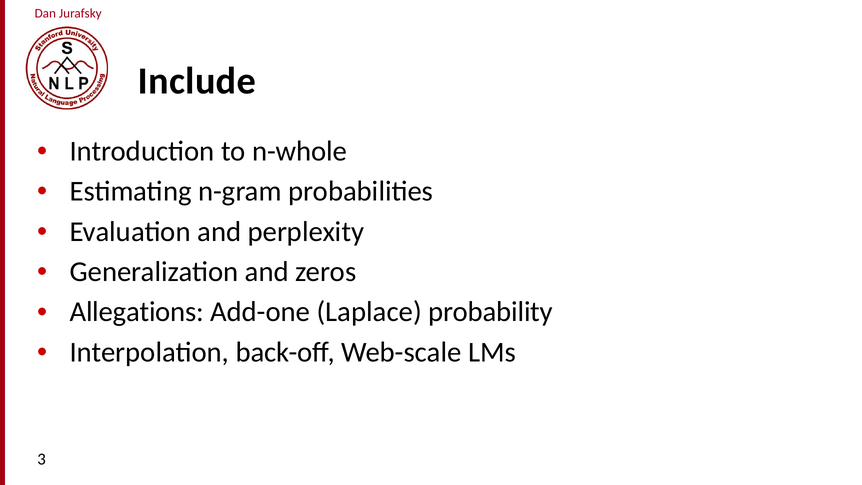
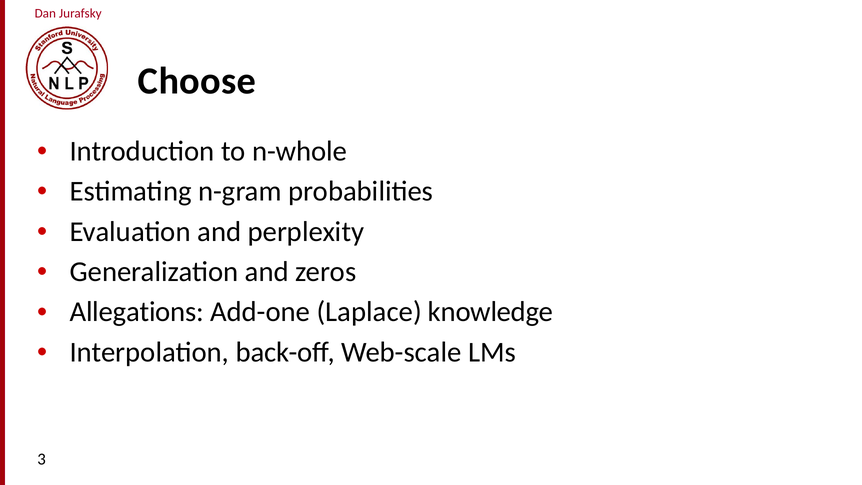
Include: Include -> Choose
probability: probability -> knowledge
